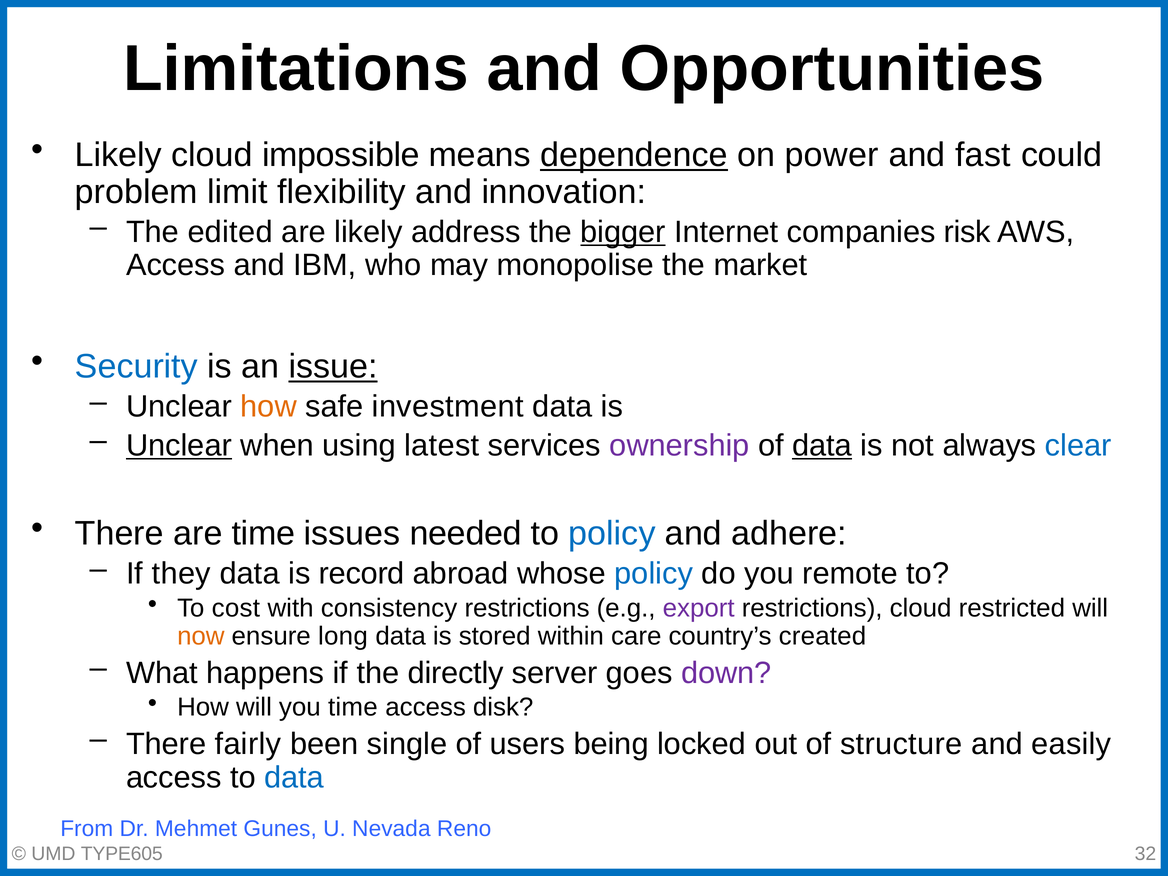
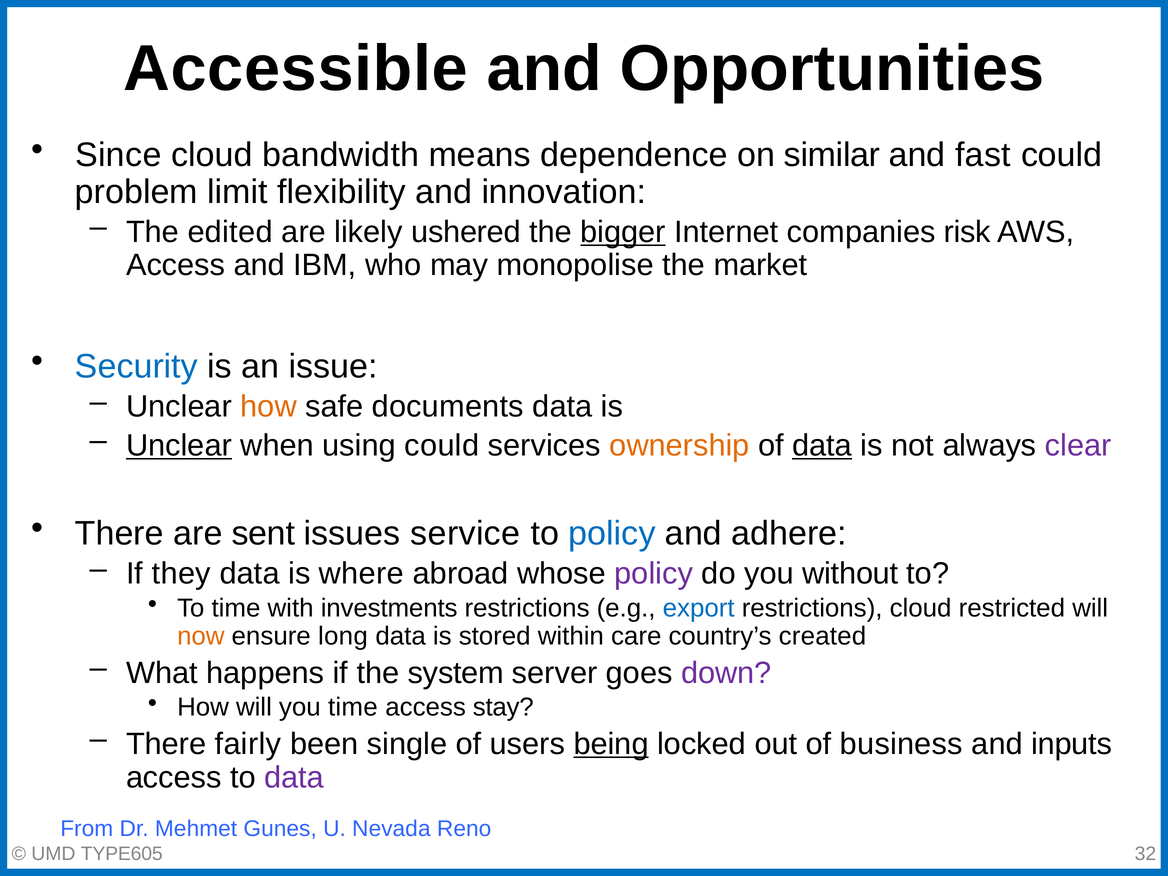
Limitations: Limitations -> Accessible
Likely at (118, 155): Likely -> Since
impossible: impossible -> bandwidth
dependence underline: present -> none
power: power -> similar
address: address -> ushered
issue underline: present -> none
investment: investment -> documents
using latest: latest -> could
ownership colour: purple -> orange
clear colour: blue -> purple
are time: time -> sent
needed: needed -> service
record: record -> where
policy at (654, 574) colour: blue -> purple
remote: remote -> without
To cost: cost -> time
consistency: consistency -> investments
export colour: purple -> blue
directly: directly -> system
disk: disk -> stay
being underline: none -> present
structure: structure -> business
easily: easily -> inputs
data at (294, 777) colour: blue -> purple
